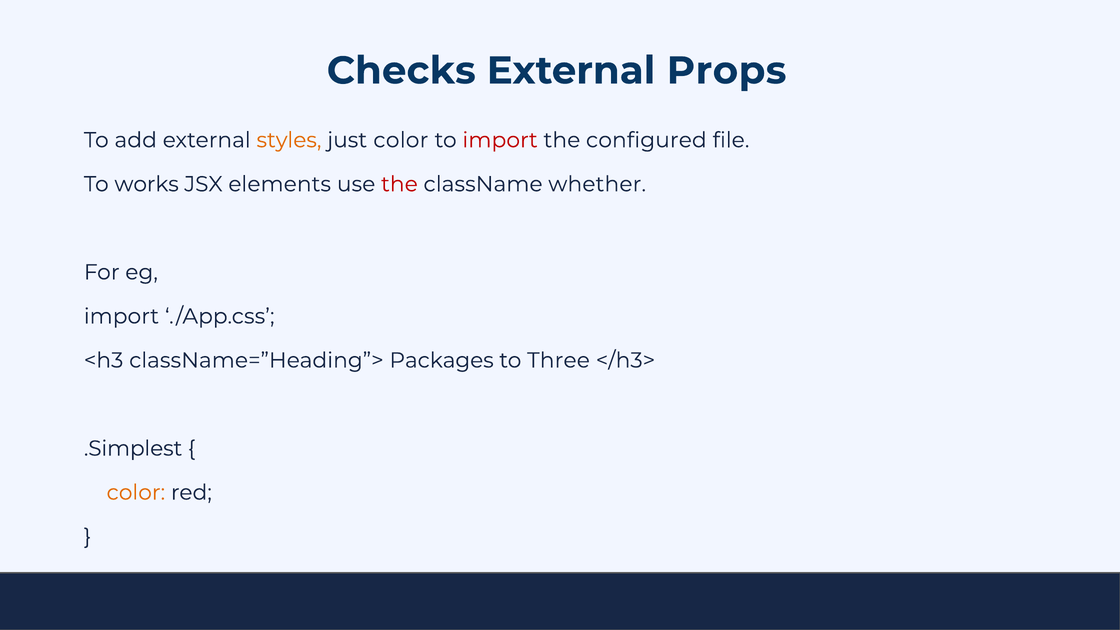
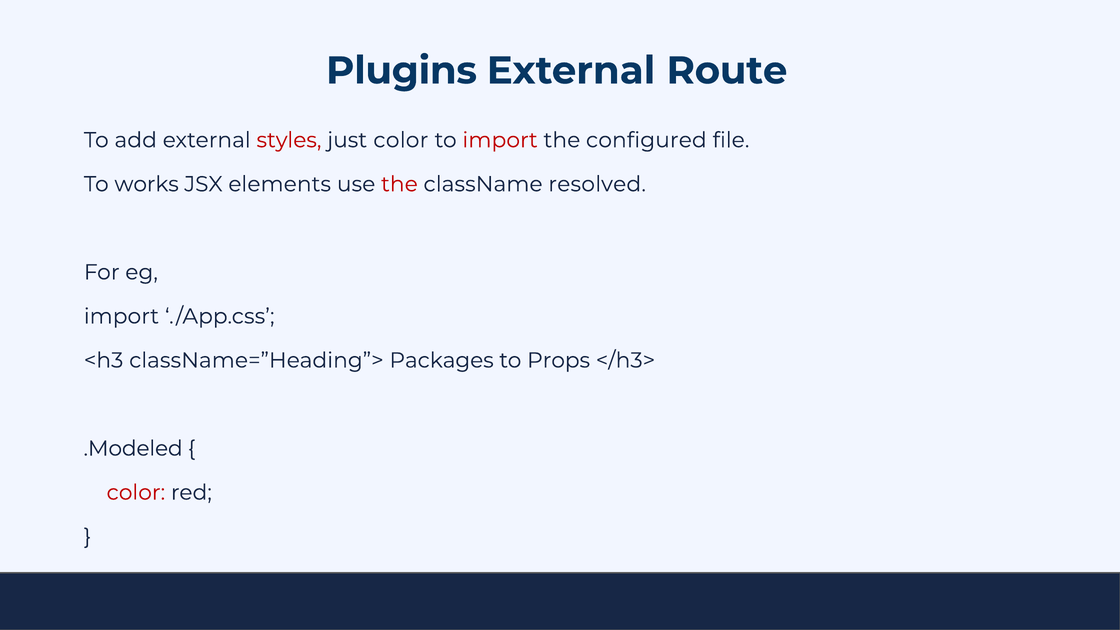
Checks: Checks -> Plugins
Props: Props -> Route
styles colour: orange -> red
whether: whether -> resolved
Three: Three -> Props
.Simplest: .Simplest -> .Modeled
color at (136, 493) colour: orange -> red
